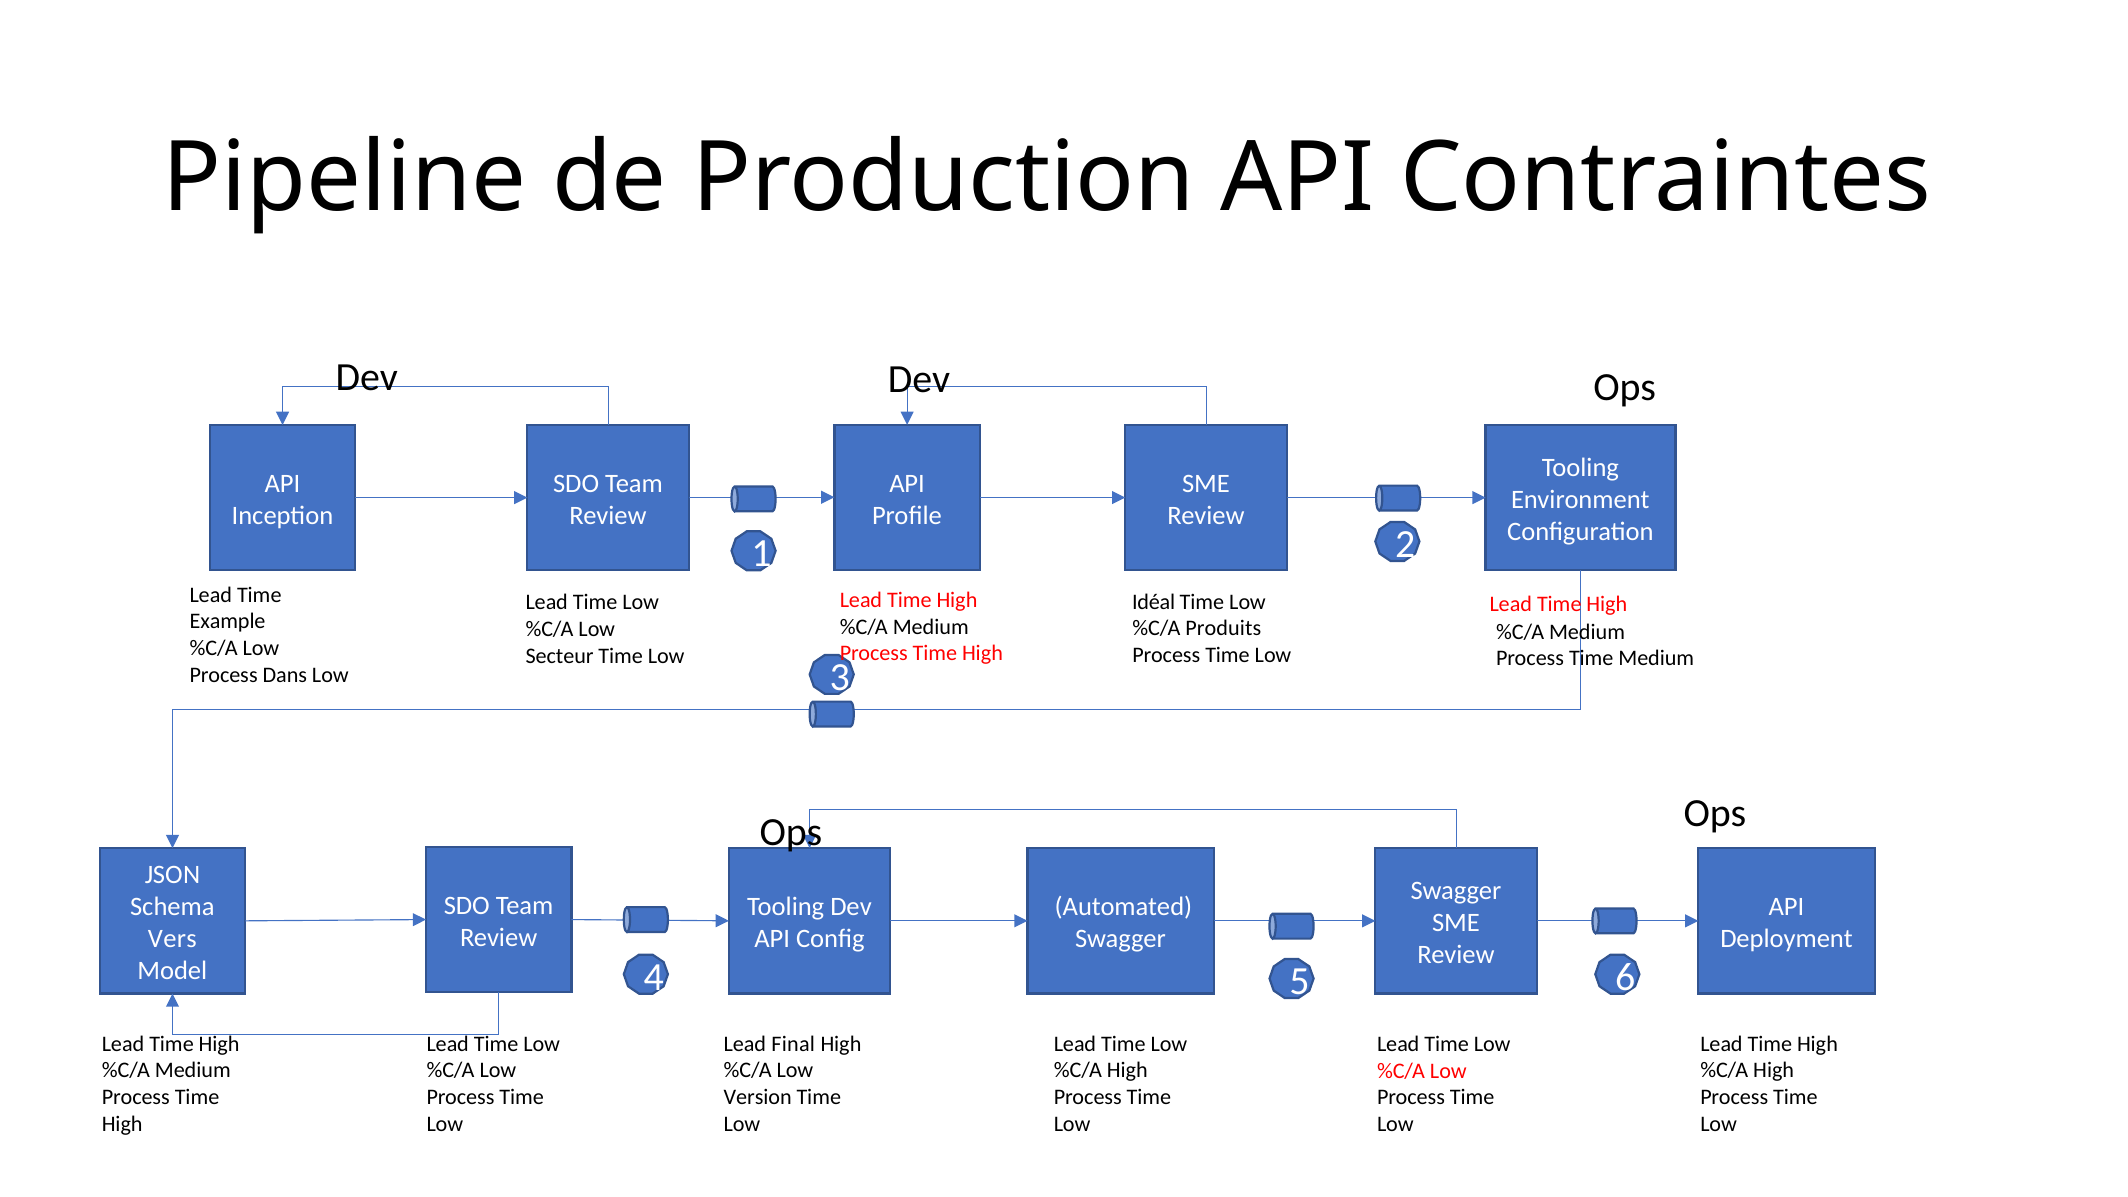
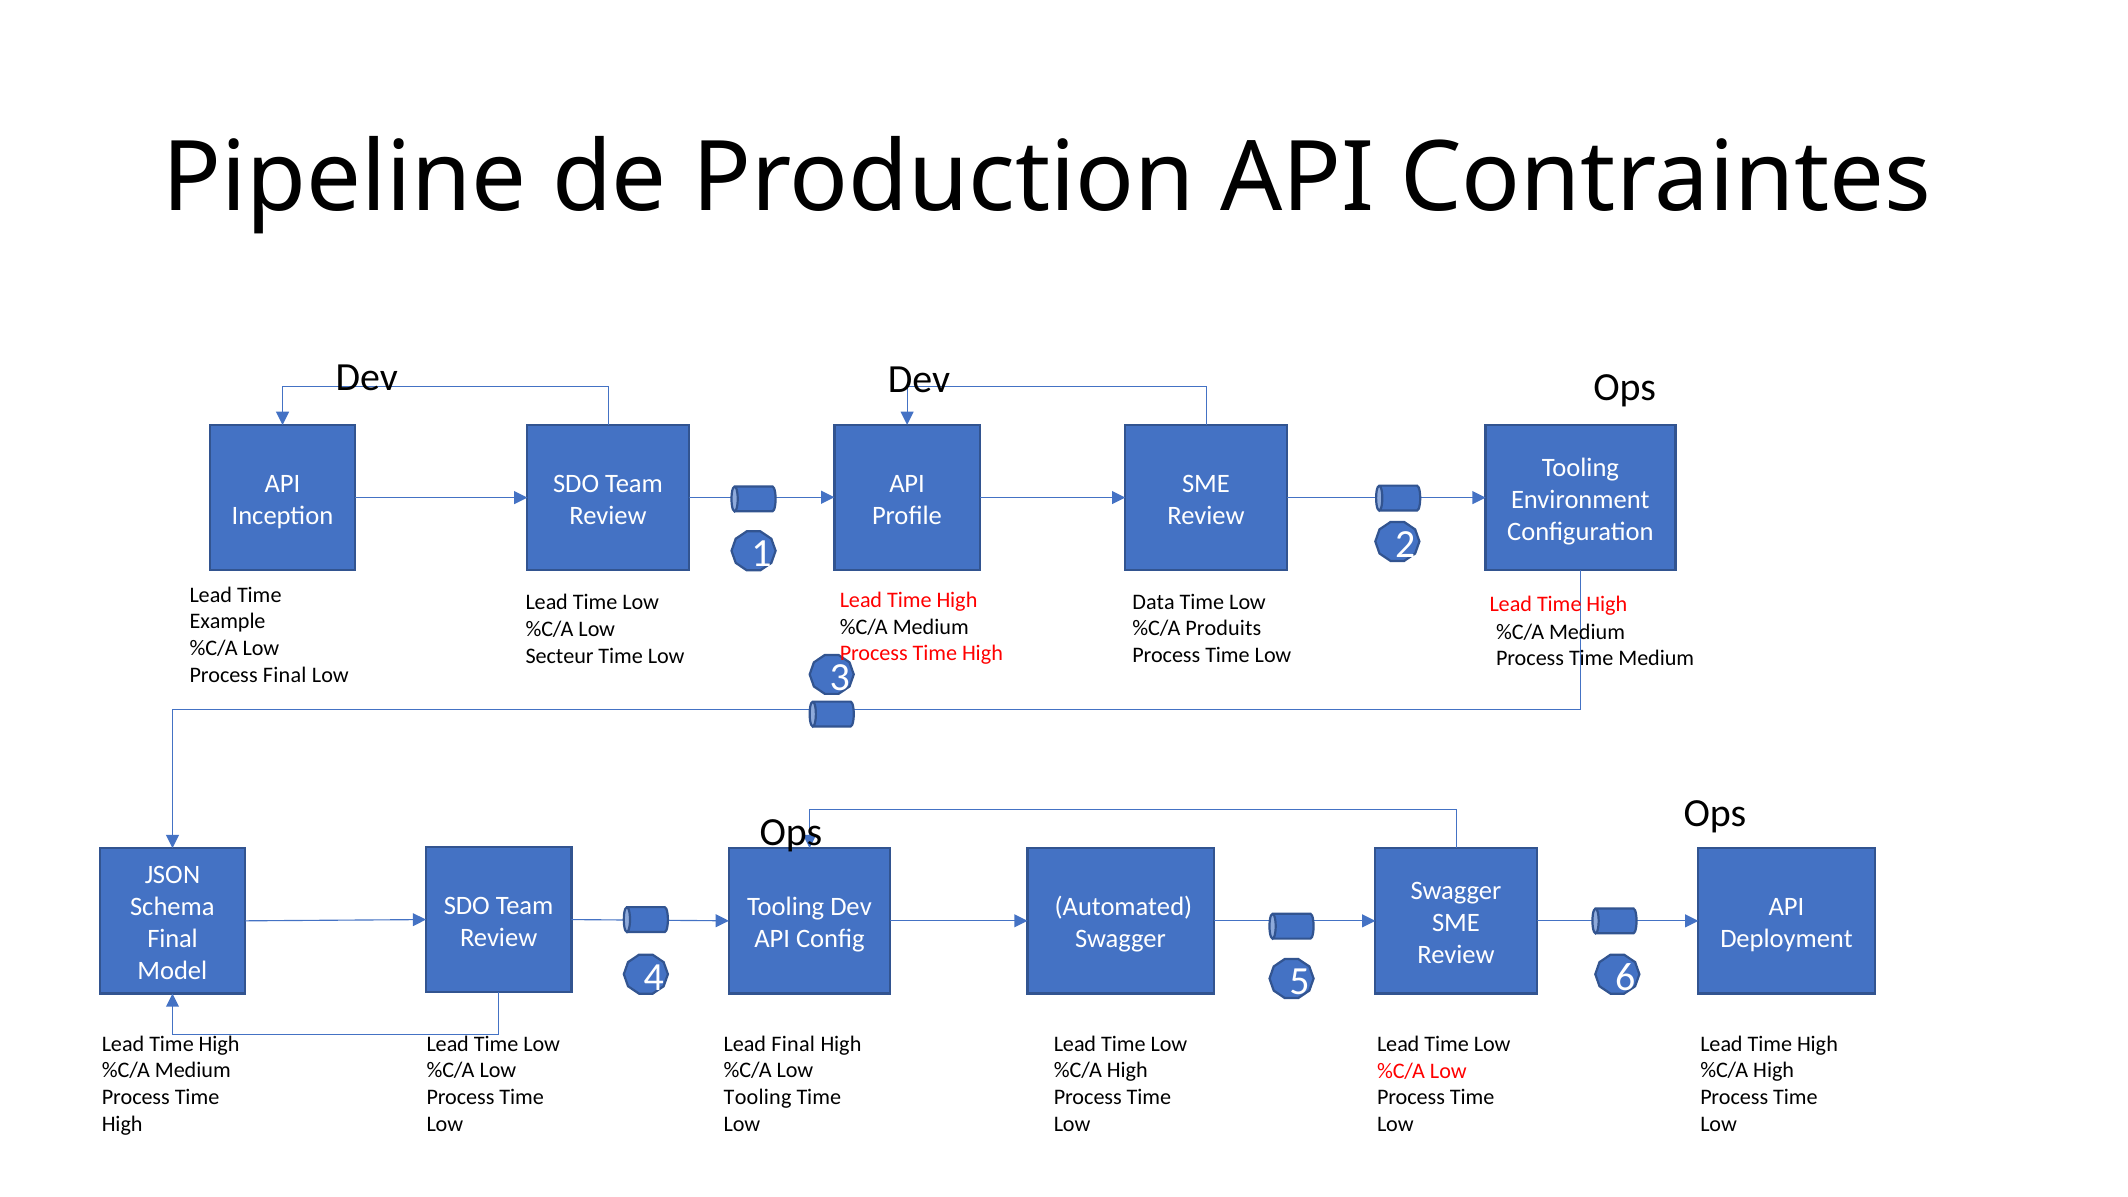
Idéal: Idéal -> Data
Process Dans: Dans -> Final
Vers at (172, 939): Vers -> Final
Version at (758, 1097): Version -> Tooling
